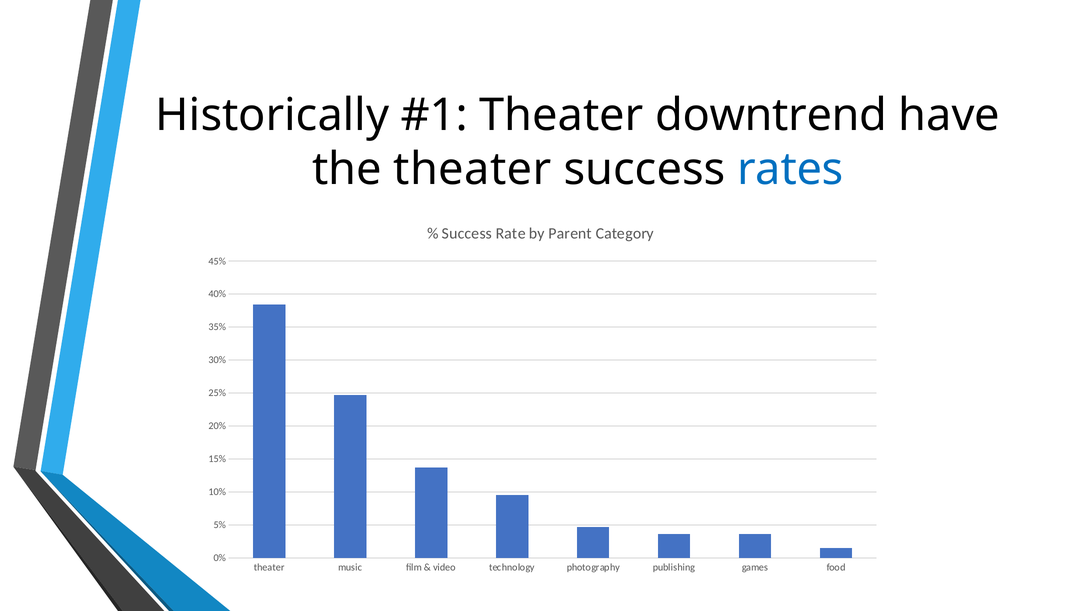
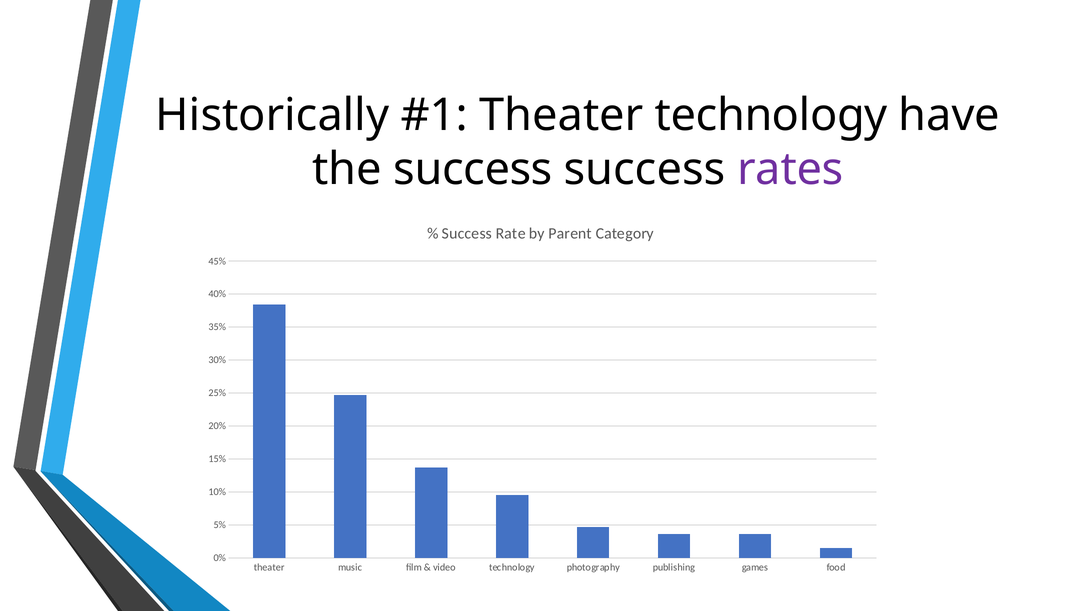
Theater downtrend: downtrend -> technology
the theater: theater -> success
rates colour: blue -> purple
